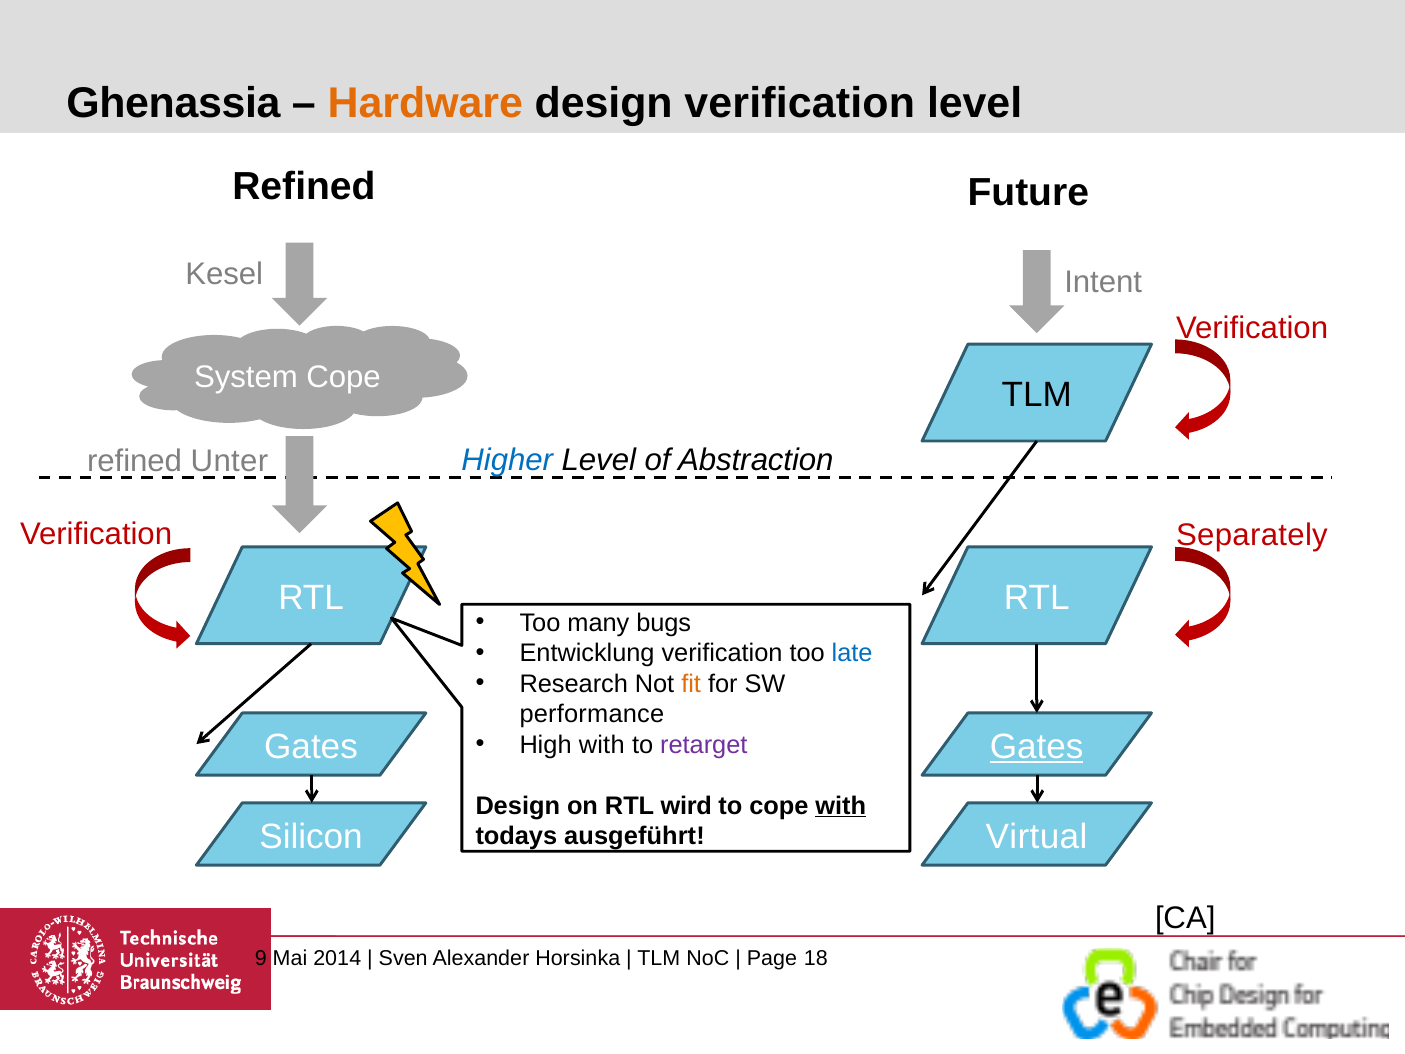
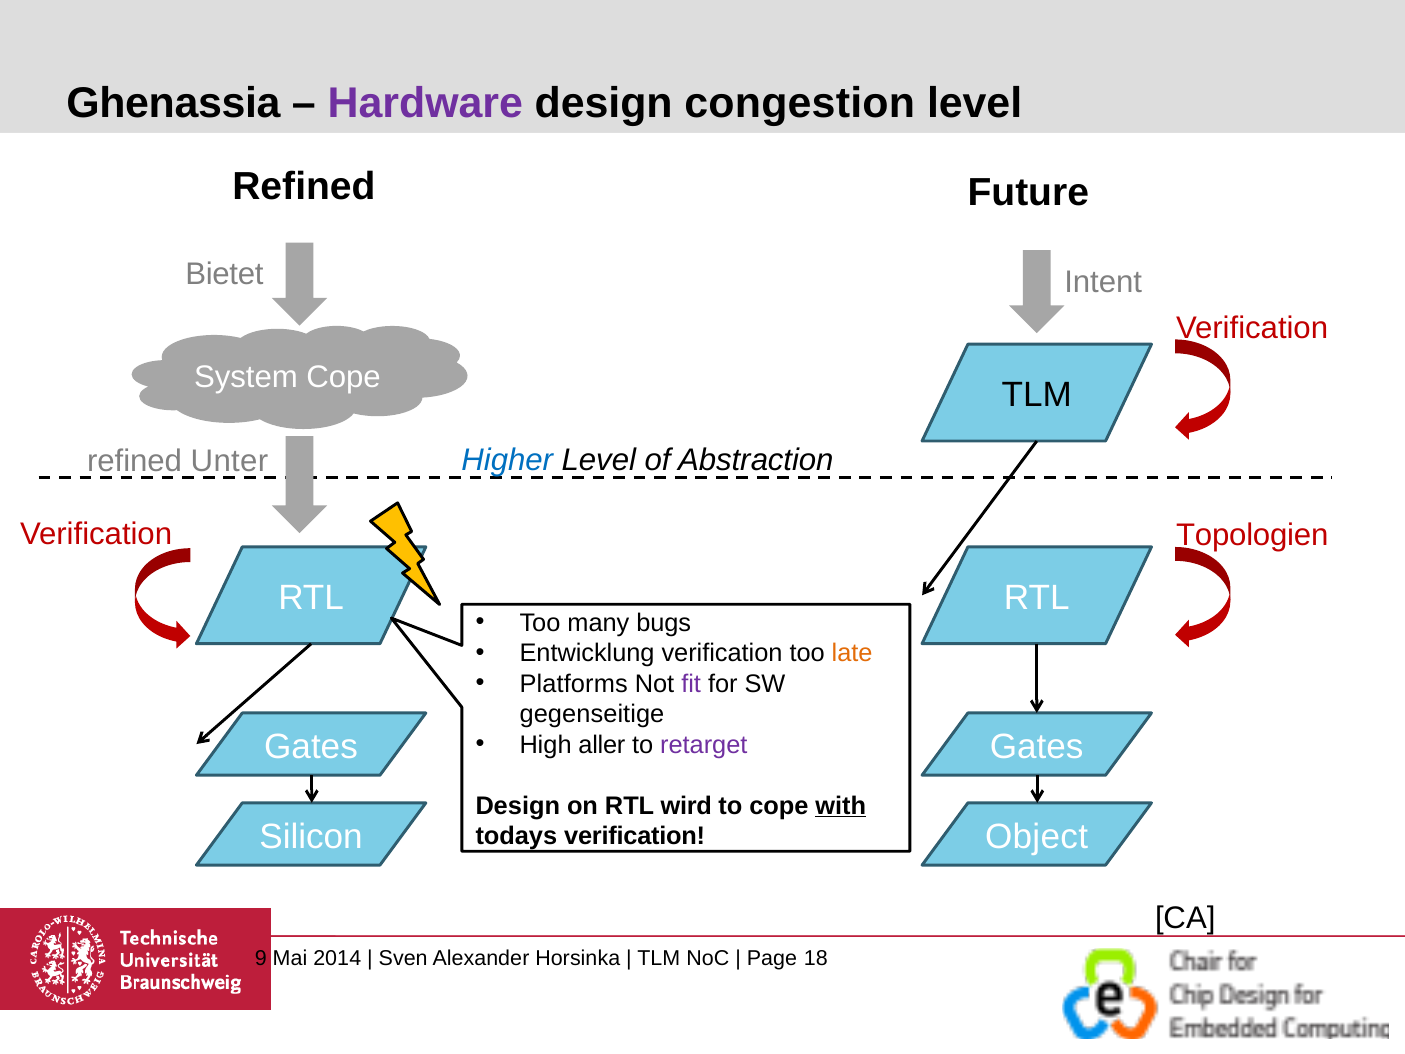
Hardware colour: orange -> purple
design verification: verification -> congestion
Kesel: Kesel -> Bietet
Separately: Separately -> Topologien
late colour: blue -> orange
Research: Research -> Platforms
fit colour: orange -> purple
performance: performance -> gegenseitige
Gates at (1037, 746) underline: present -> none
High with: with -> aller
Virtual: Virtual -> Object
todays ausgeführt: ausgeführt -> verification
